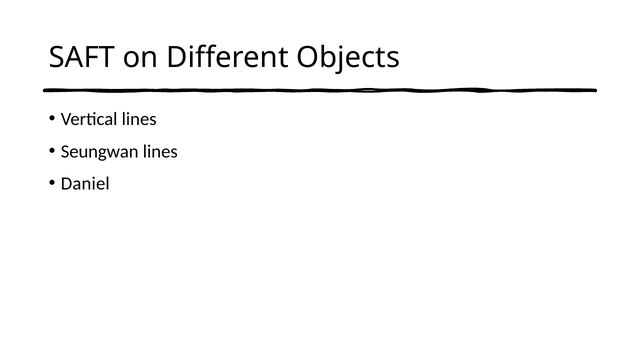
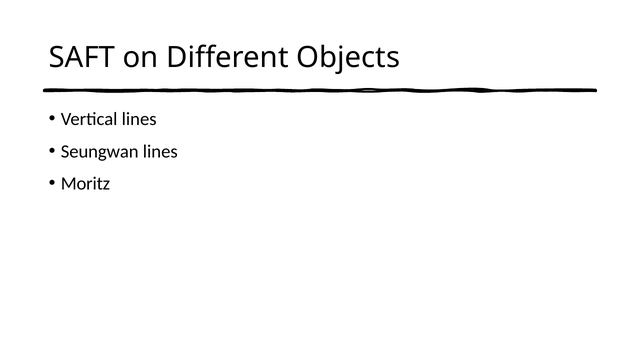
Daniel: Daniel -> Moritz
